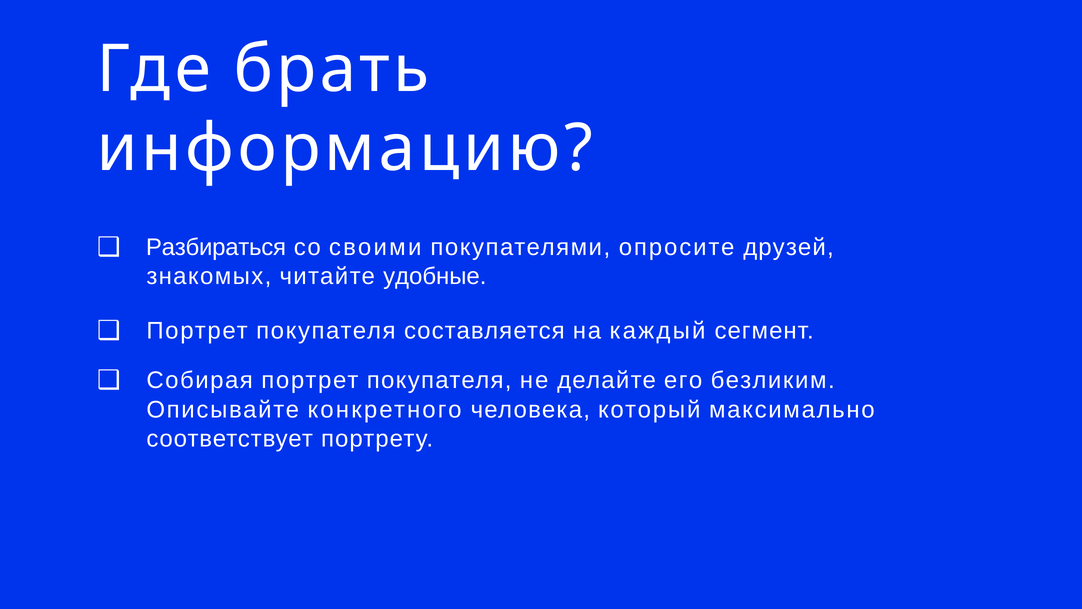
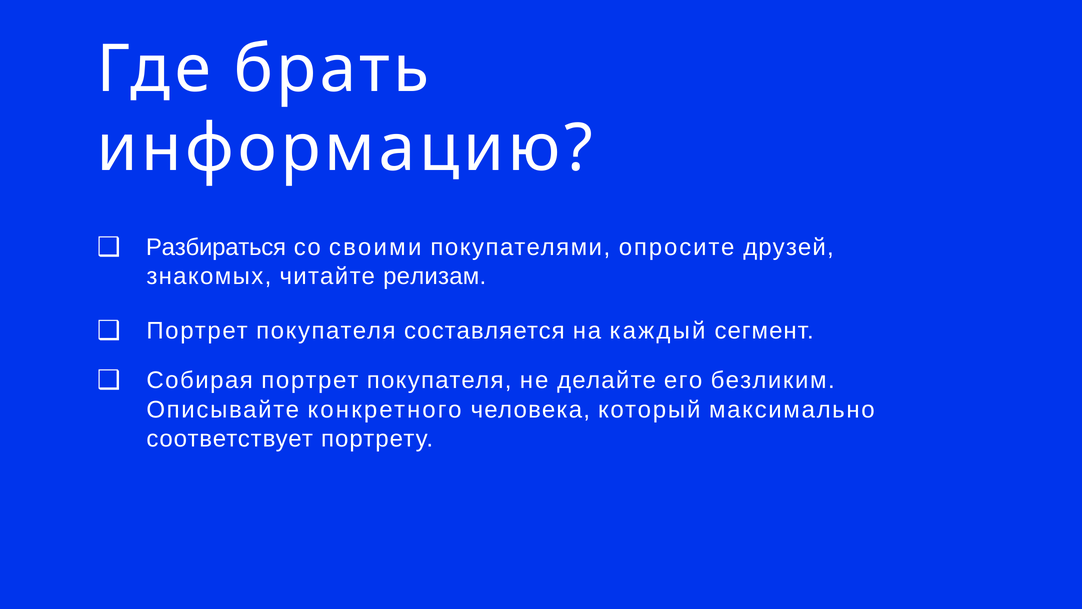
удобные: удобные -> релизам
